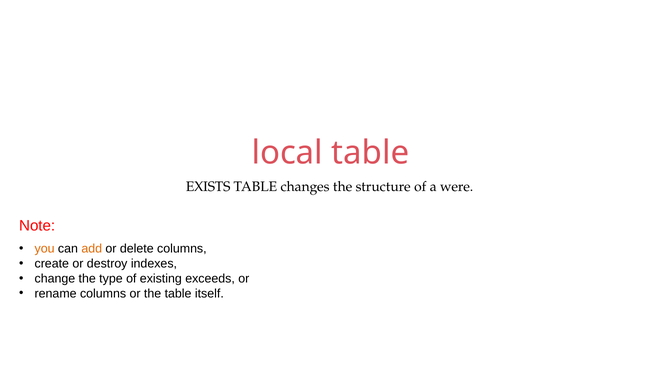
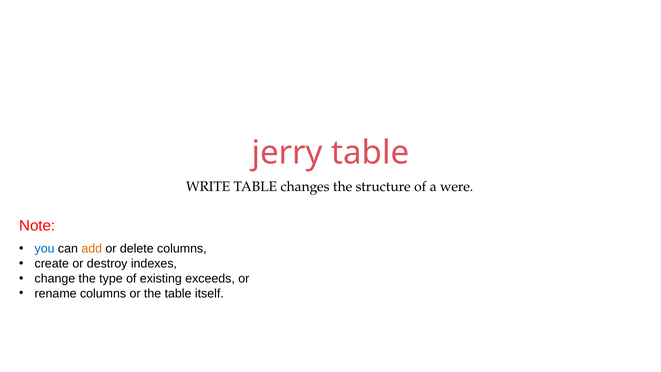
local: local -> jerry
EXISTS: EXISTS -> WRITE
you colour: orange -> blue
